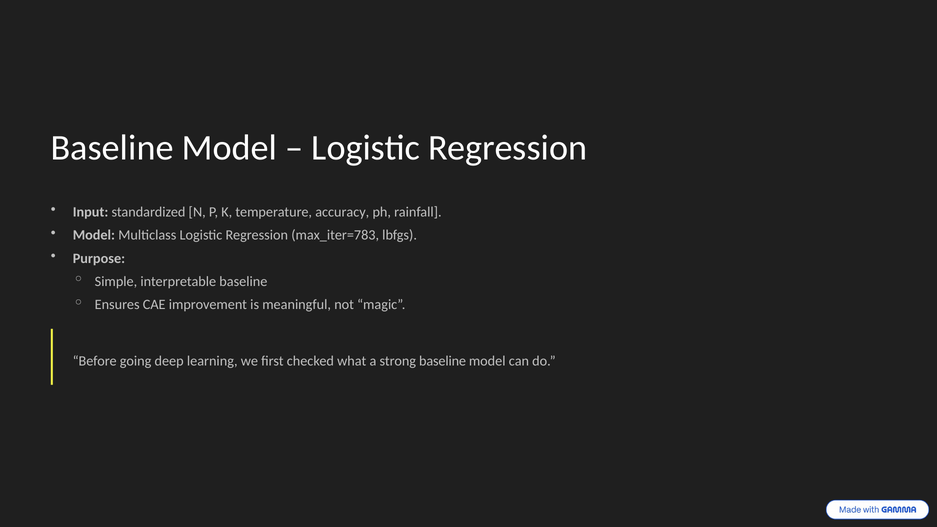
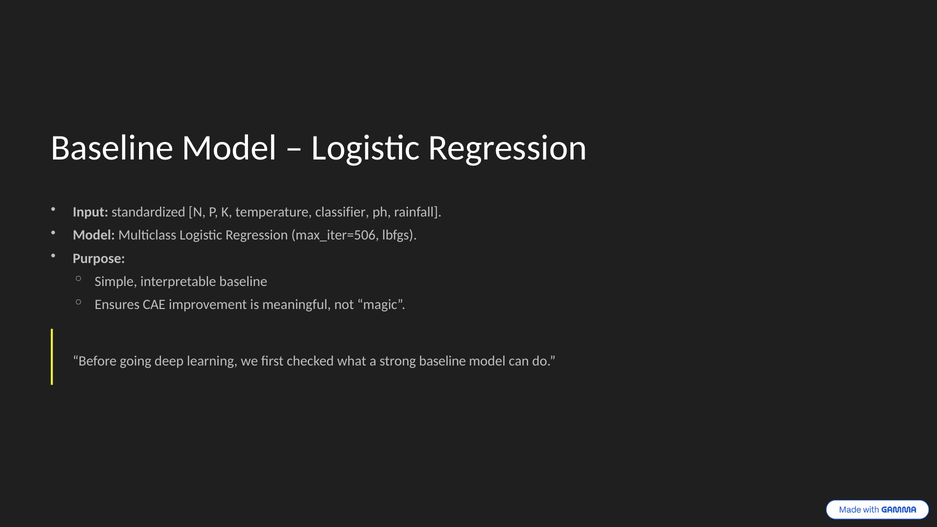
accuracy: accuracy -> classifier
max_iter=783: max_iter=783 -> max_iter=506
